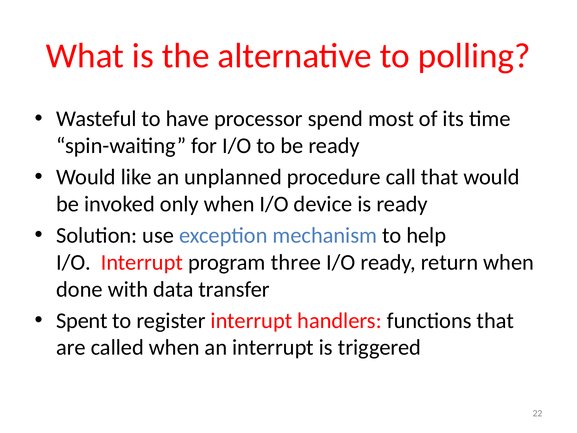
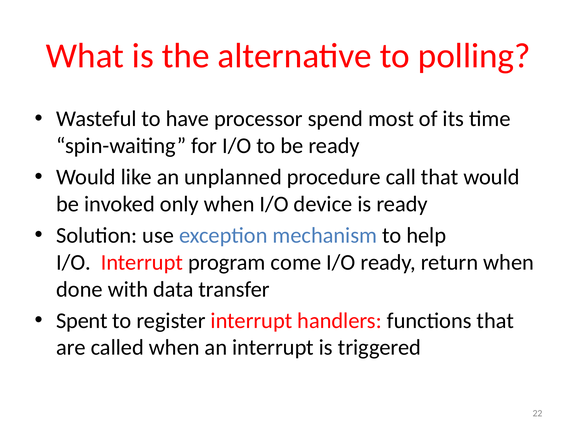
three: three -> come
